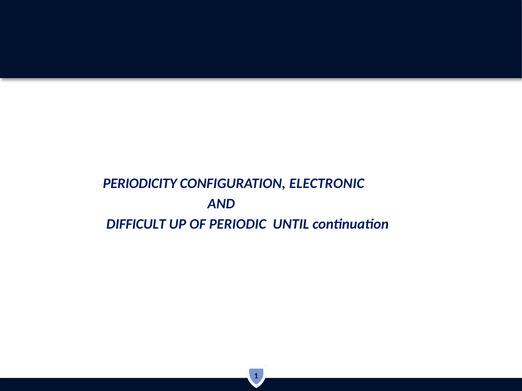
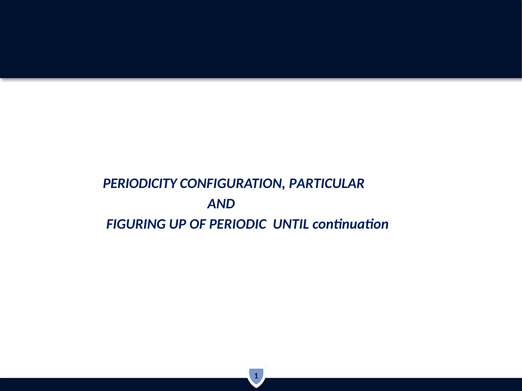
ELECTRONIC: ELECTRONIC -> PARTICULAR
DIFFICULT: DIFFICULT -> FIGURING
